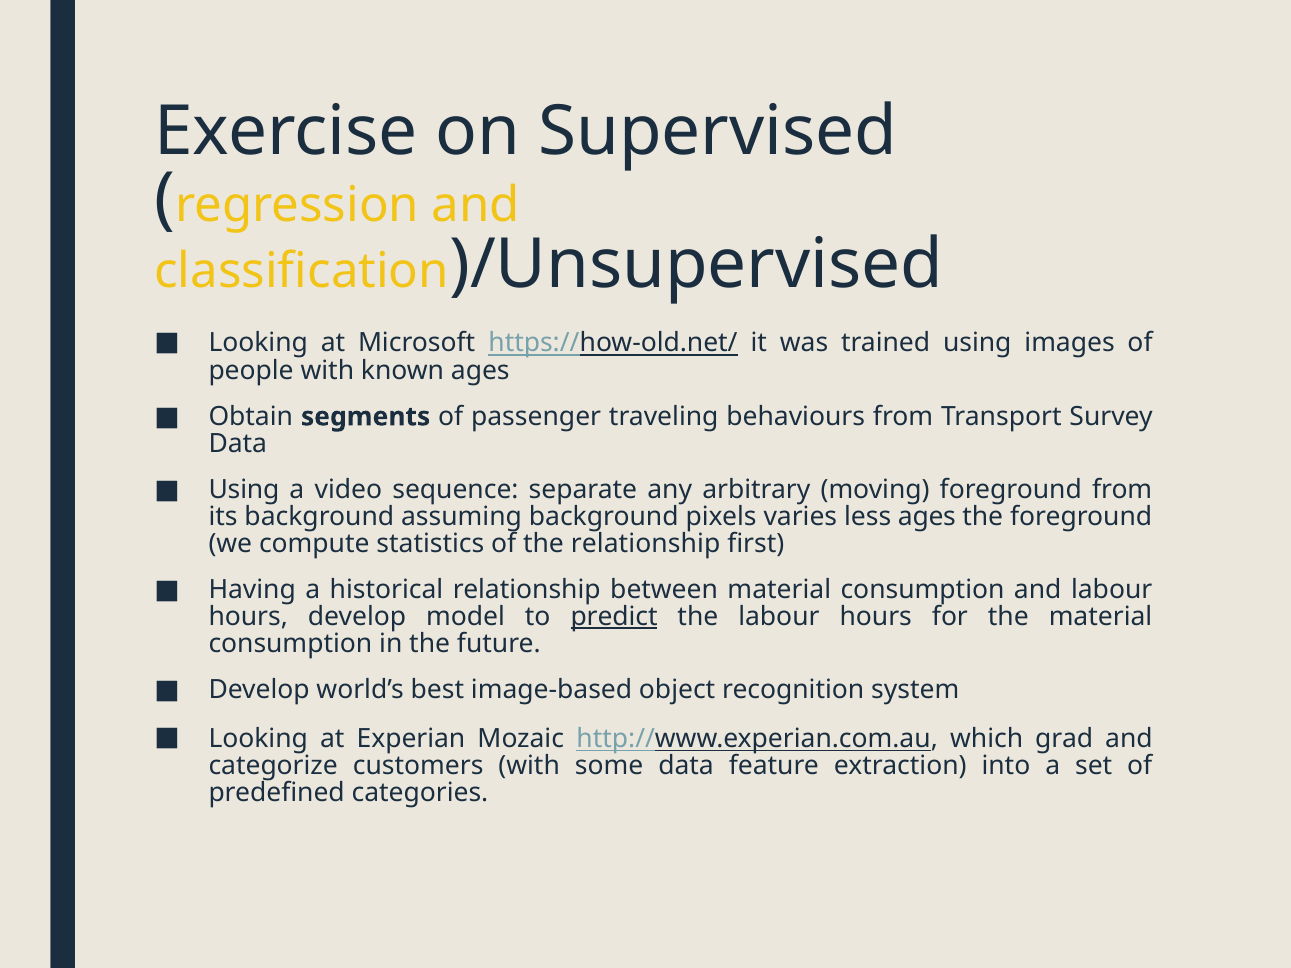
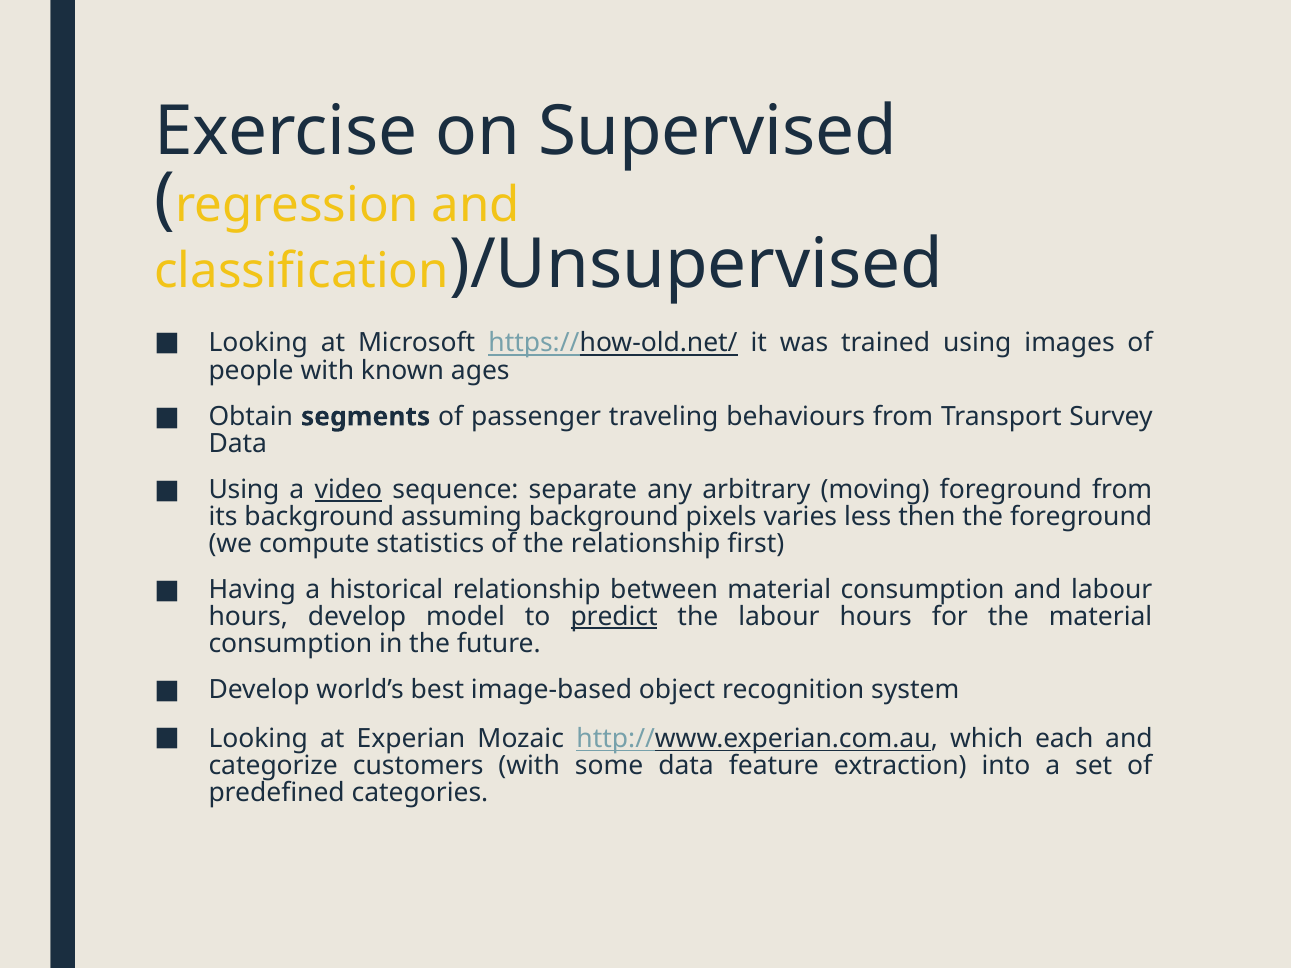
video underline: none -> present
less ages: ages -> then
grad: grad -> each
